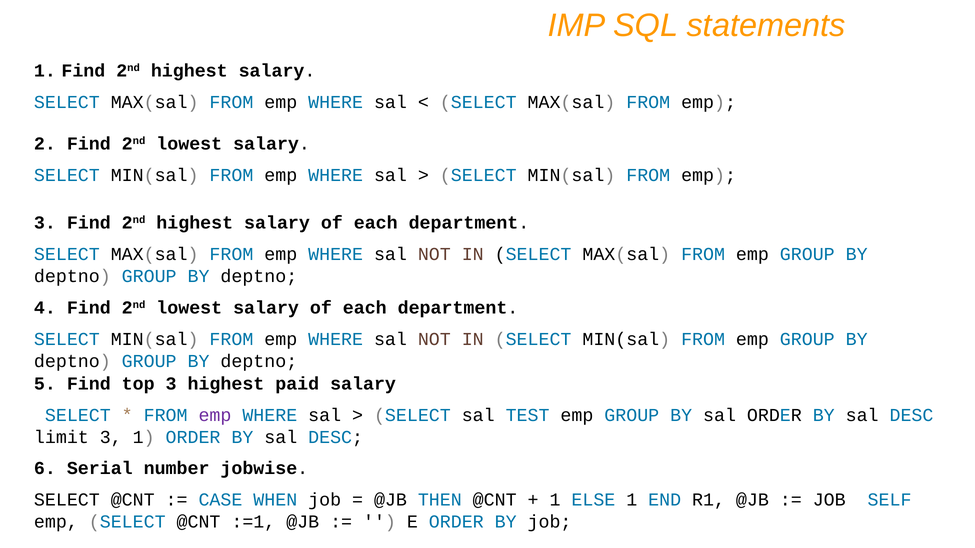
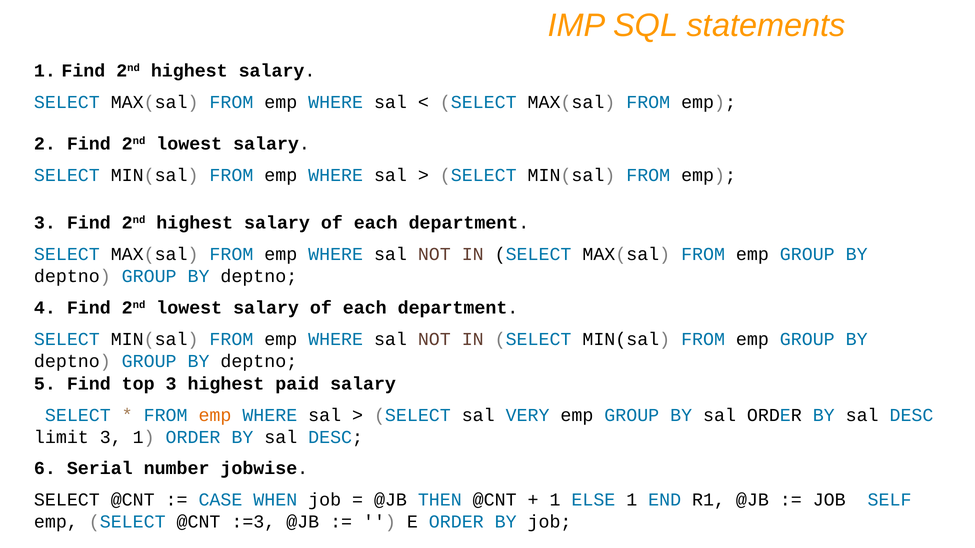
emp at (215, 416) colour: purple -> orange
TEST: TEST -> VERY
:=1: :=1 -> :=3
